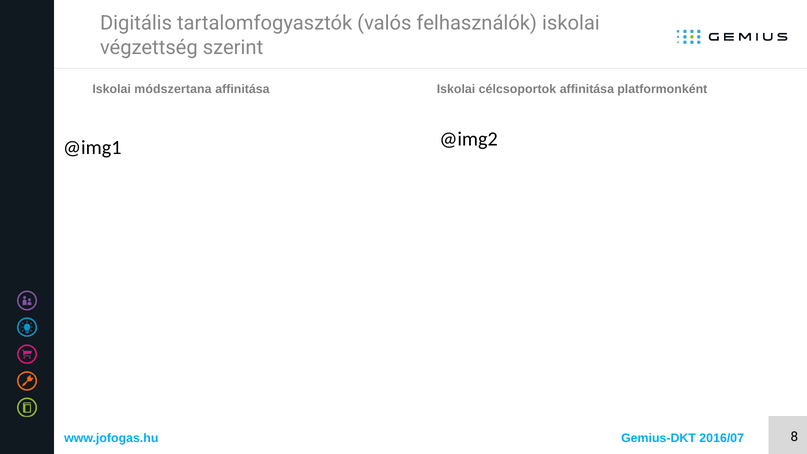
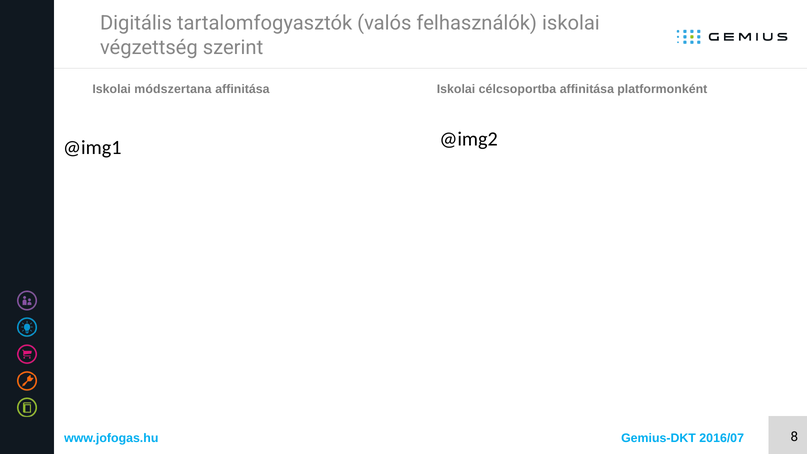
célcsoportok: célcsoportok -> célcsoportba
